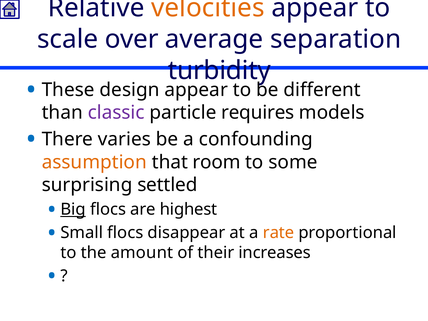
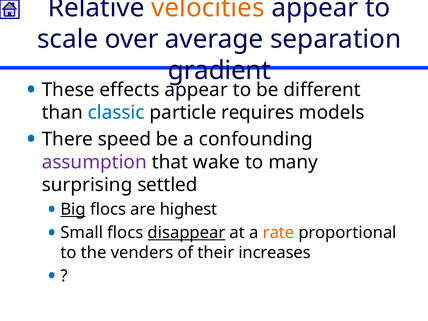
turbidity: turbidity -> gradient
design: design -> effects
classic colour: purple -> blue
varies: varies -> speed
assumption colour: orange -> purple
room: room -> wake
some: some -> many
disappear underline: none -> present
amount: amount -> venders
